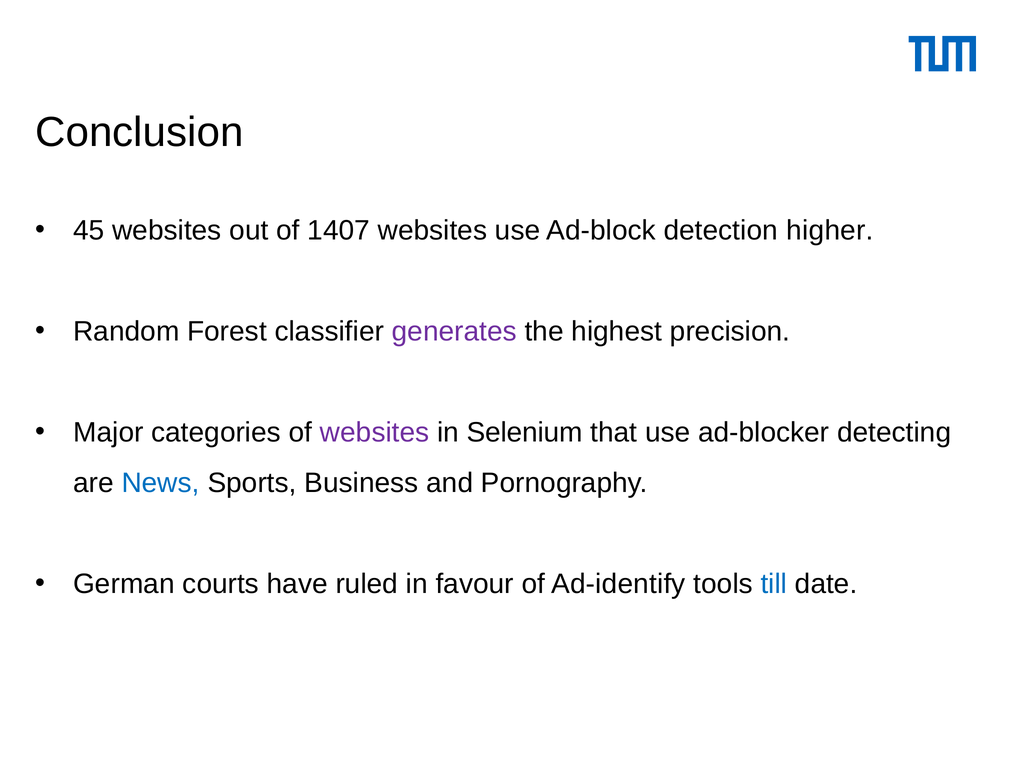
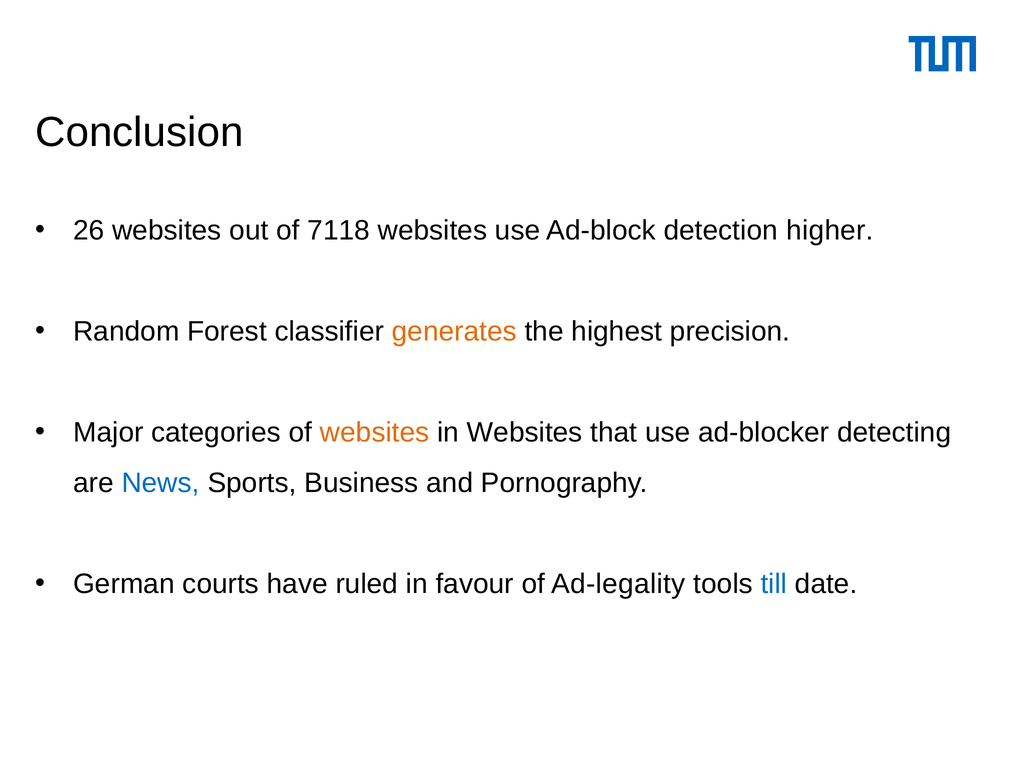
45: 45 -> 26
1407: 1407 -> 7118
generates colour: purple -> orange
websites at (375, 433) colour: purple -> orange
in Selenium: Selenium -> Websites
Ad-identify: Ad-identify -> Ad-legality
